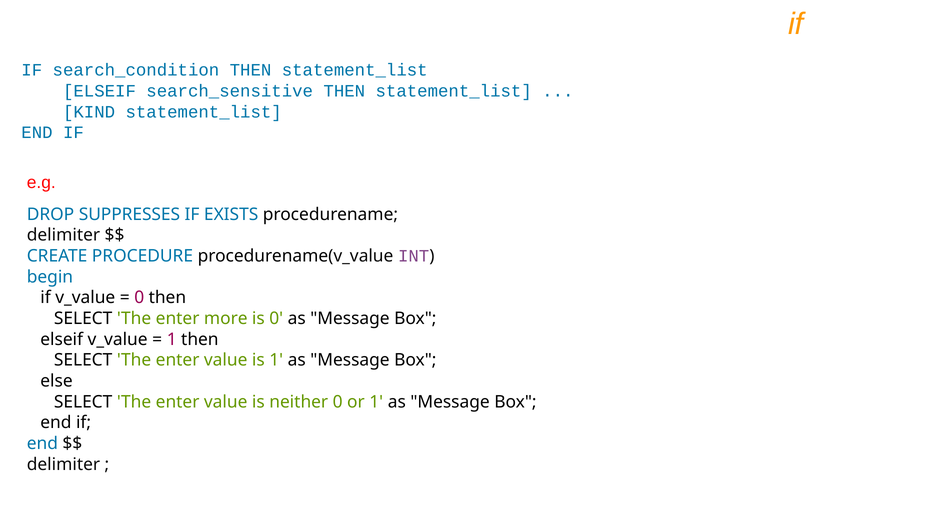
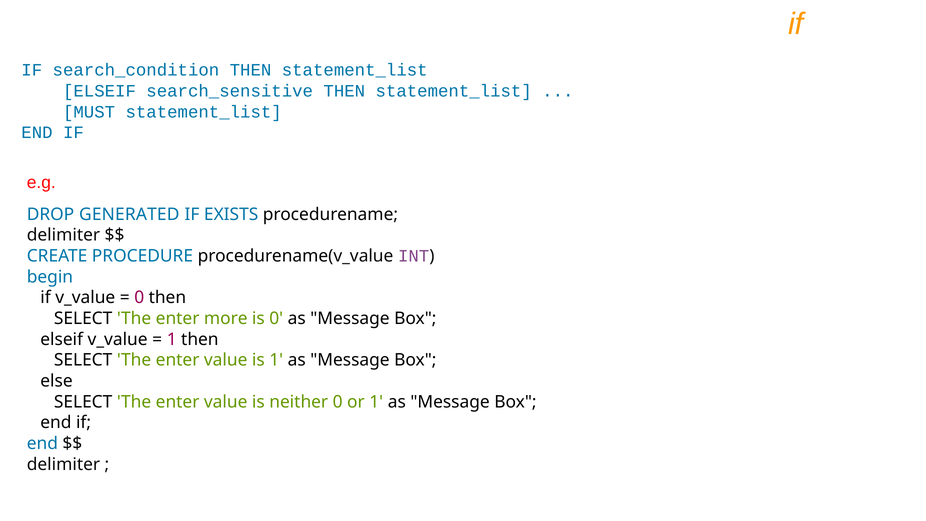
KIND: KIND -> MUST
SUPPRESSES: SUPPRESSES -> GENERATED
